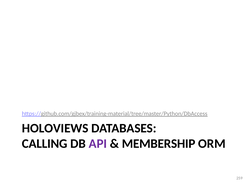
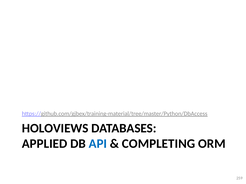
CALLING: CALLING -> APPLIED
API colour: purple -> blue
MEMBERSHIP: MEMBERSHIP -> COMPLETING
